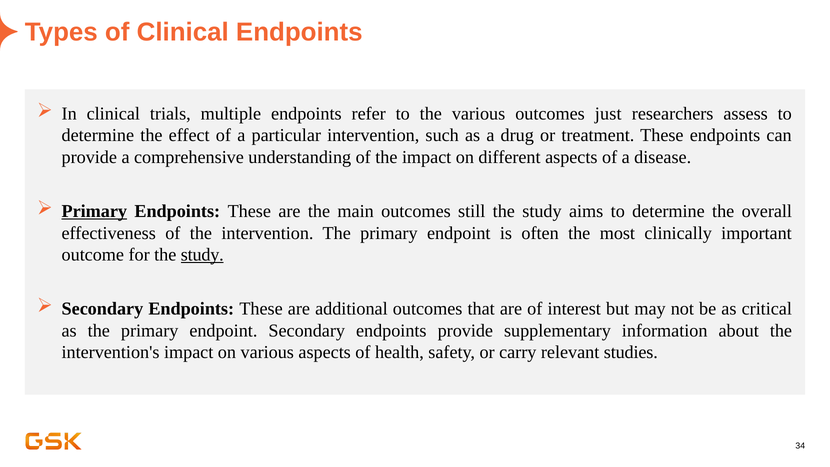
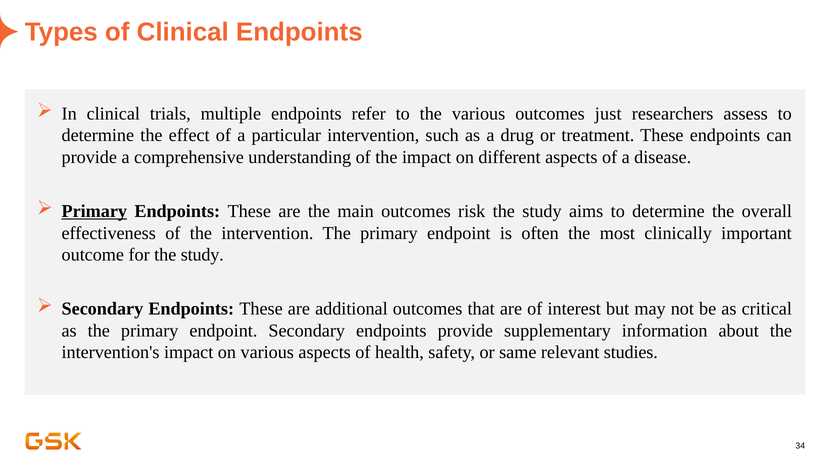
still: still -> risk
study at (202, 255) underline: present -> none
carry: carry -> same
